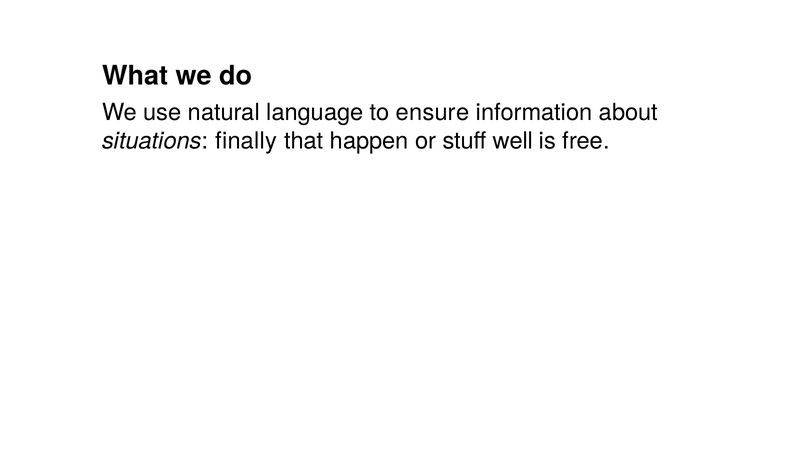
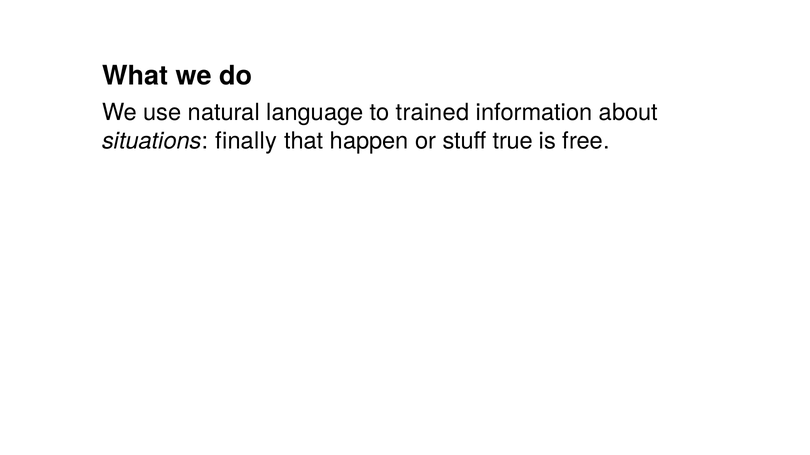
ensure: ensure -> trained
well: well -> true
